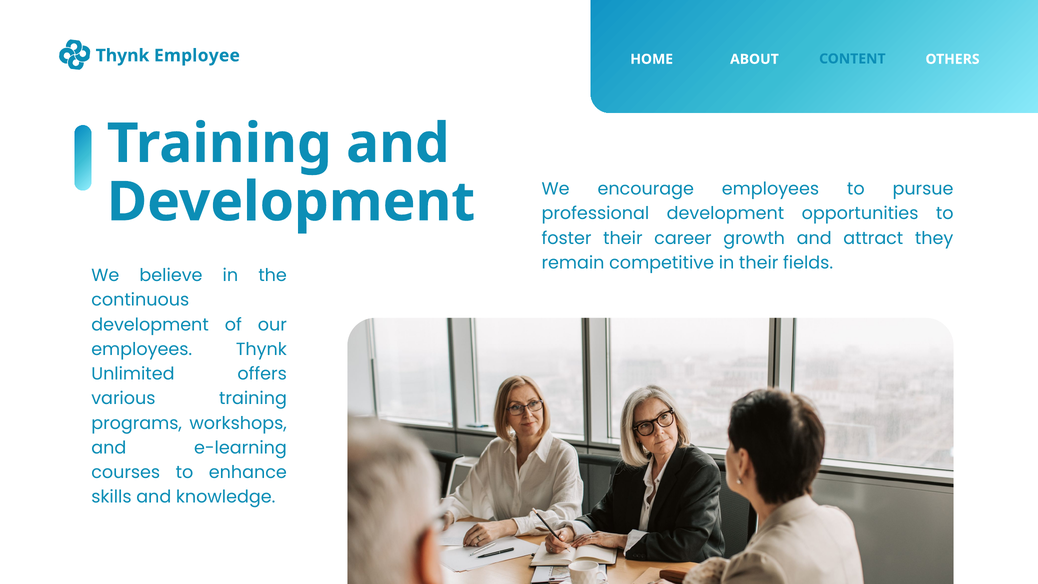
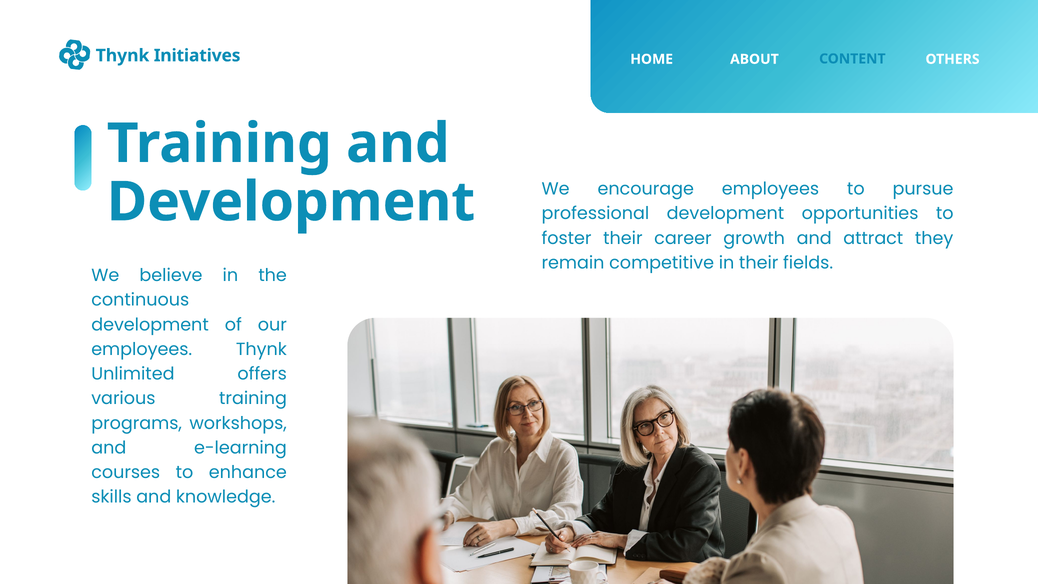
Employee: Employee -> Initiatives
